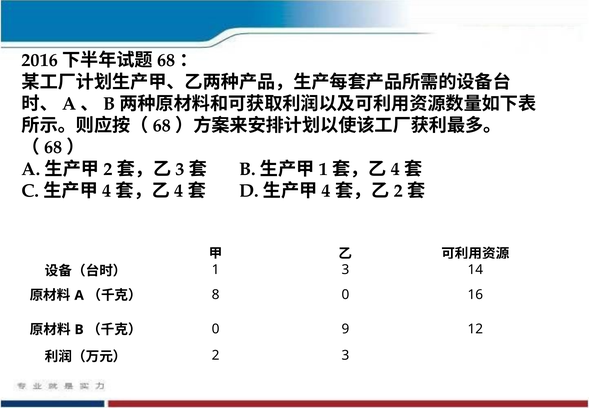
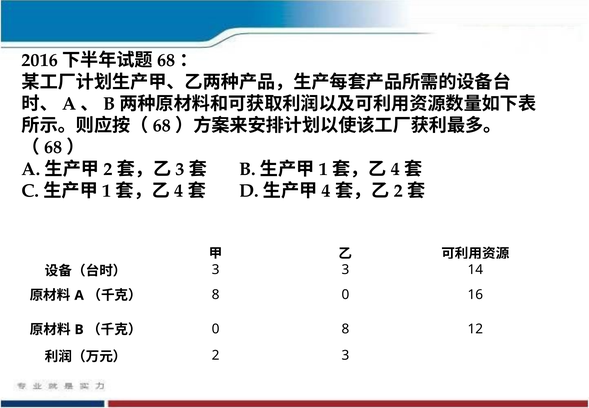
4 at (107, 191): 4 -> 1
1 at (216, 270): 1 -> 3
0 9: 9 -> 8
